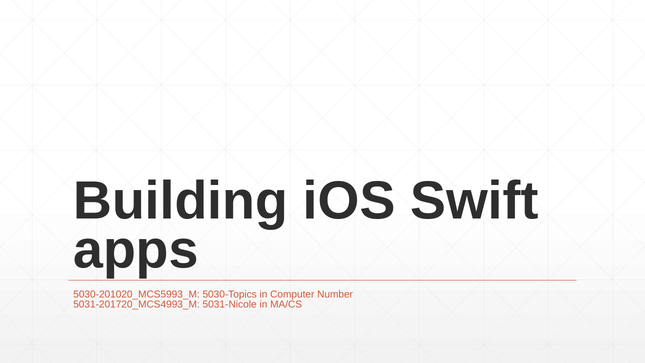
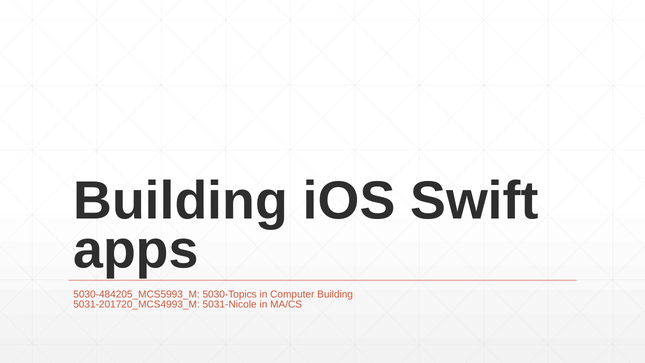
5030-201020_MCS5993_M: 5030-201020_MCS5993_M -> 5030-484205_MCS5993_M
Computer Number: Number -> Building
